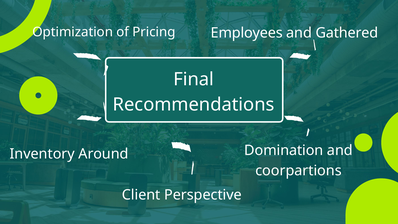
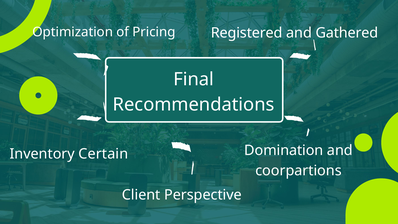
Employees: Employees -> Registered
Around: Around -> Certain
